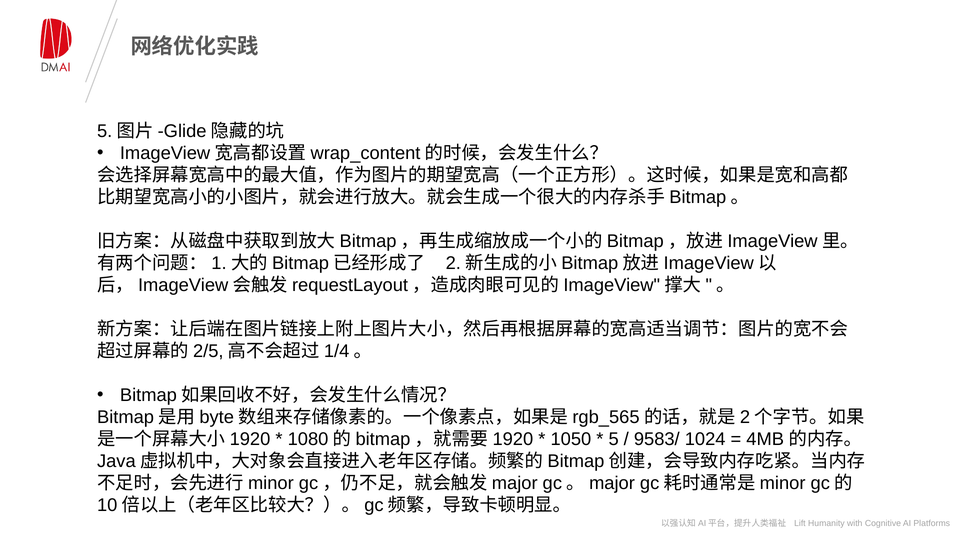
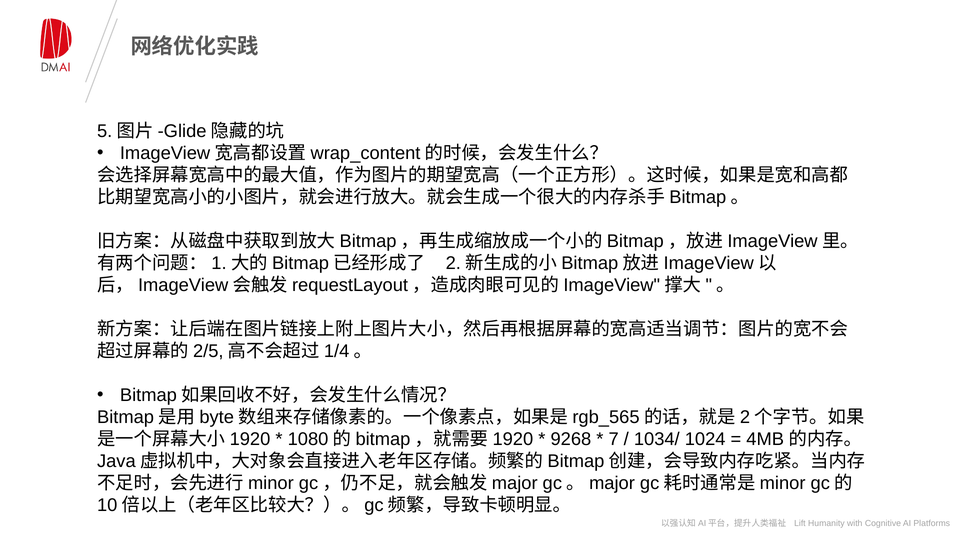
1050: 1050 -> 9268
5: 5 -> 7
9583/: 9583/ -> 1034/
